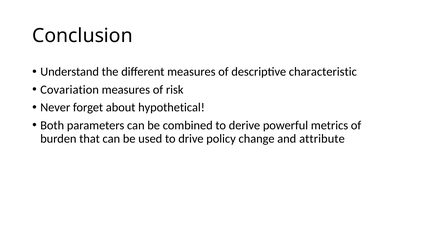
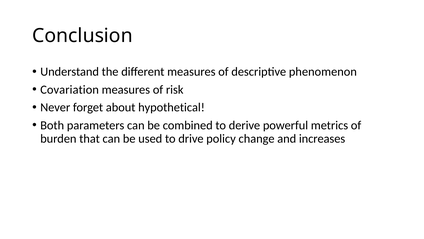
characteristic: characteristic -> phenomenon
attribute: attribute -> increases
